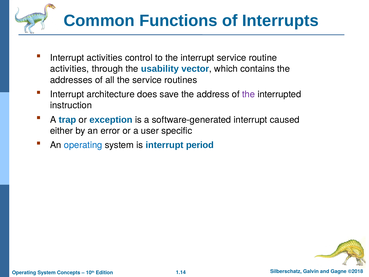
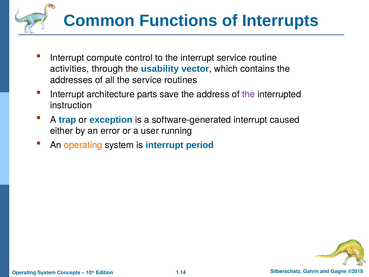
Interrupt activities: activities -> compute
does: does -> parts
specific: specific -> running
operating at (83, 145) colour: blue -> orange
